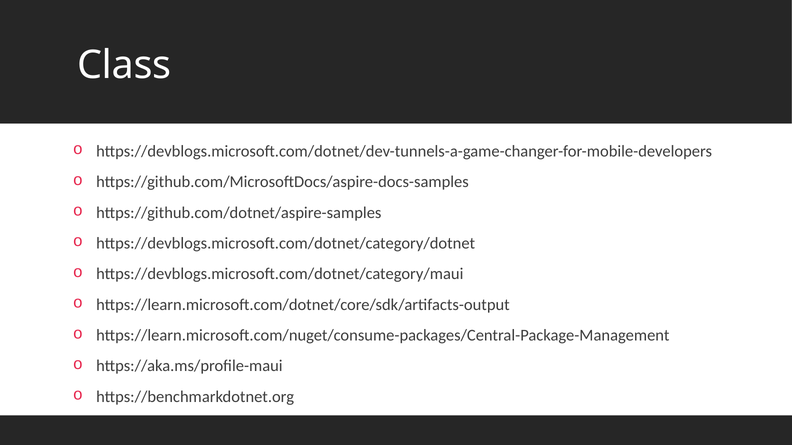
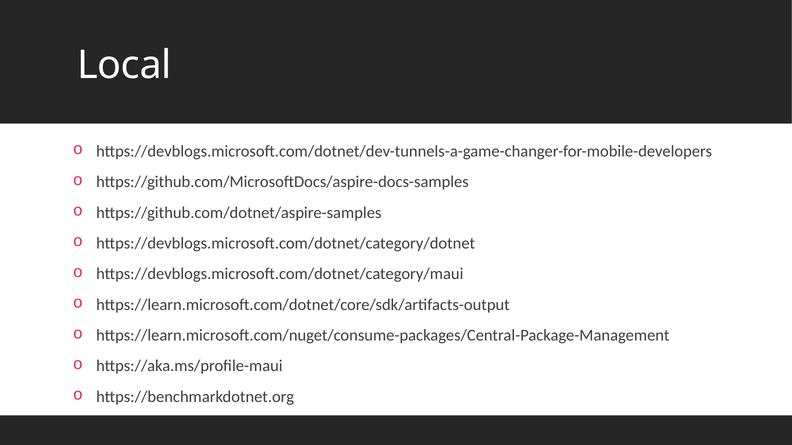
Class: Class -> Local
